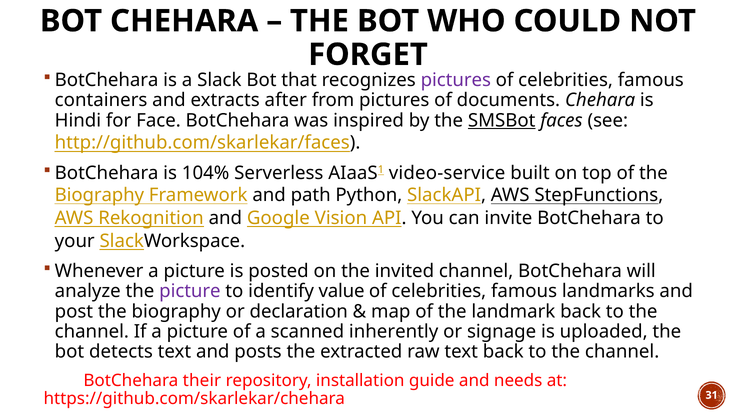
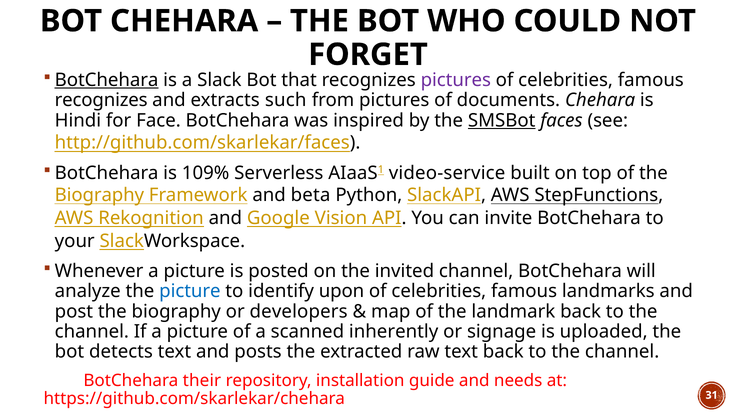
BotChehara at (107, 80) underline: none -> present
containers at (101, 100): containers -> recognizes
after: after -> such
104%: 104% -> 109%
path: path -> beta
picture at (190, 291) colour: purple -> blue
value: value -> upon
declaration: declaration -> developers
